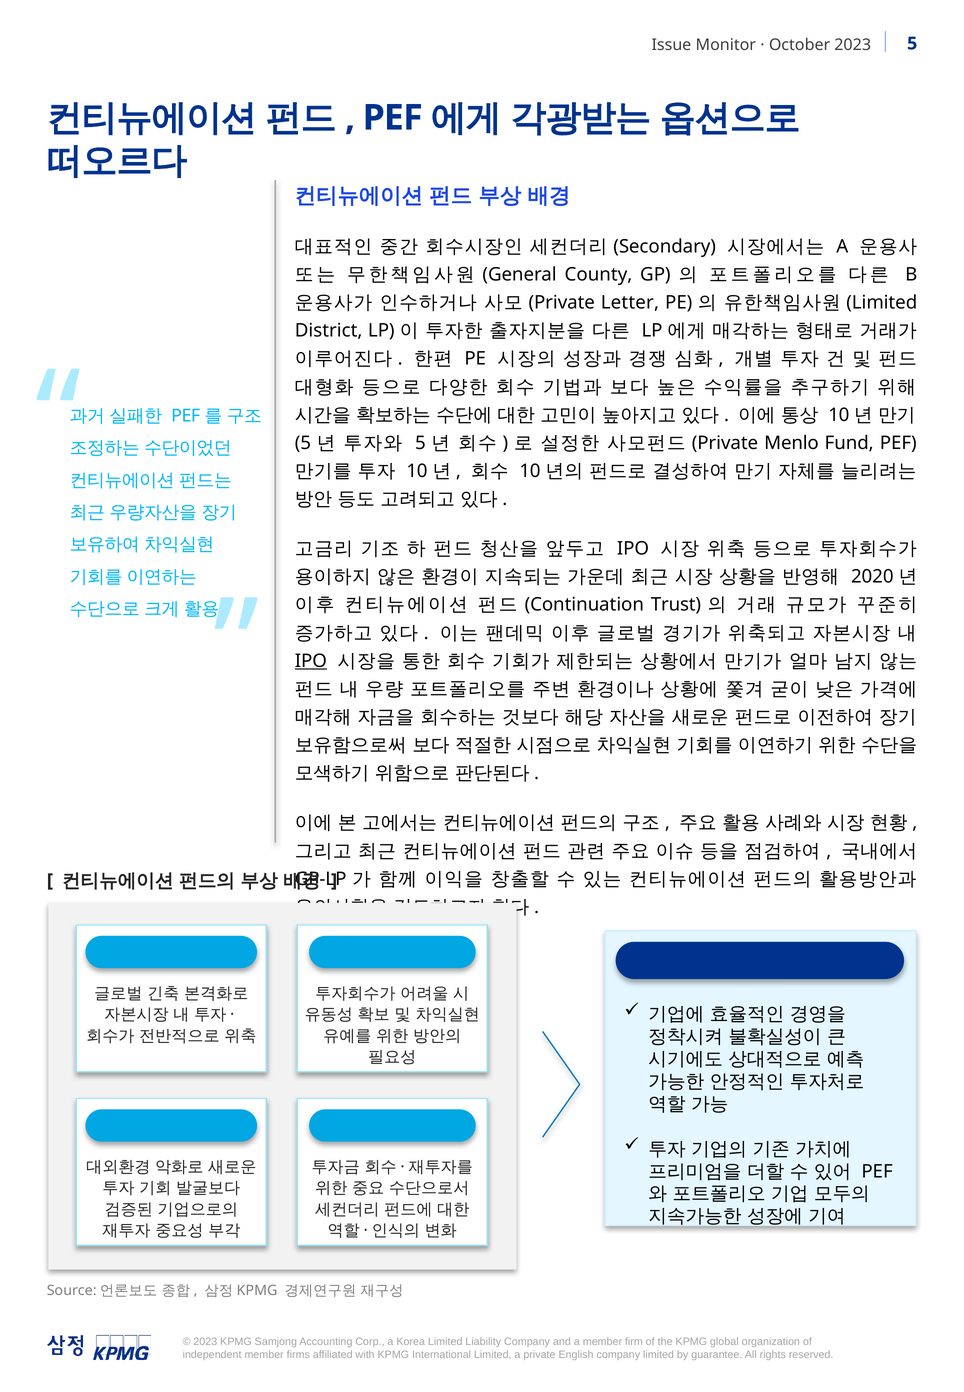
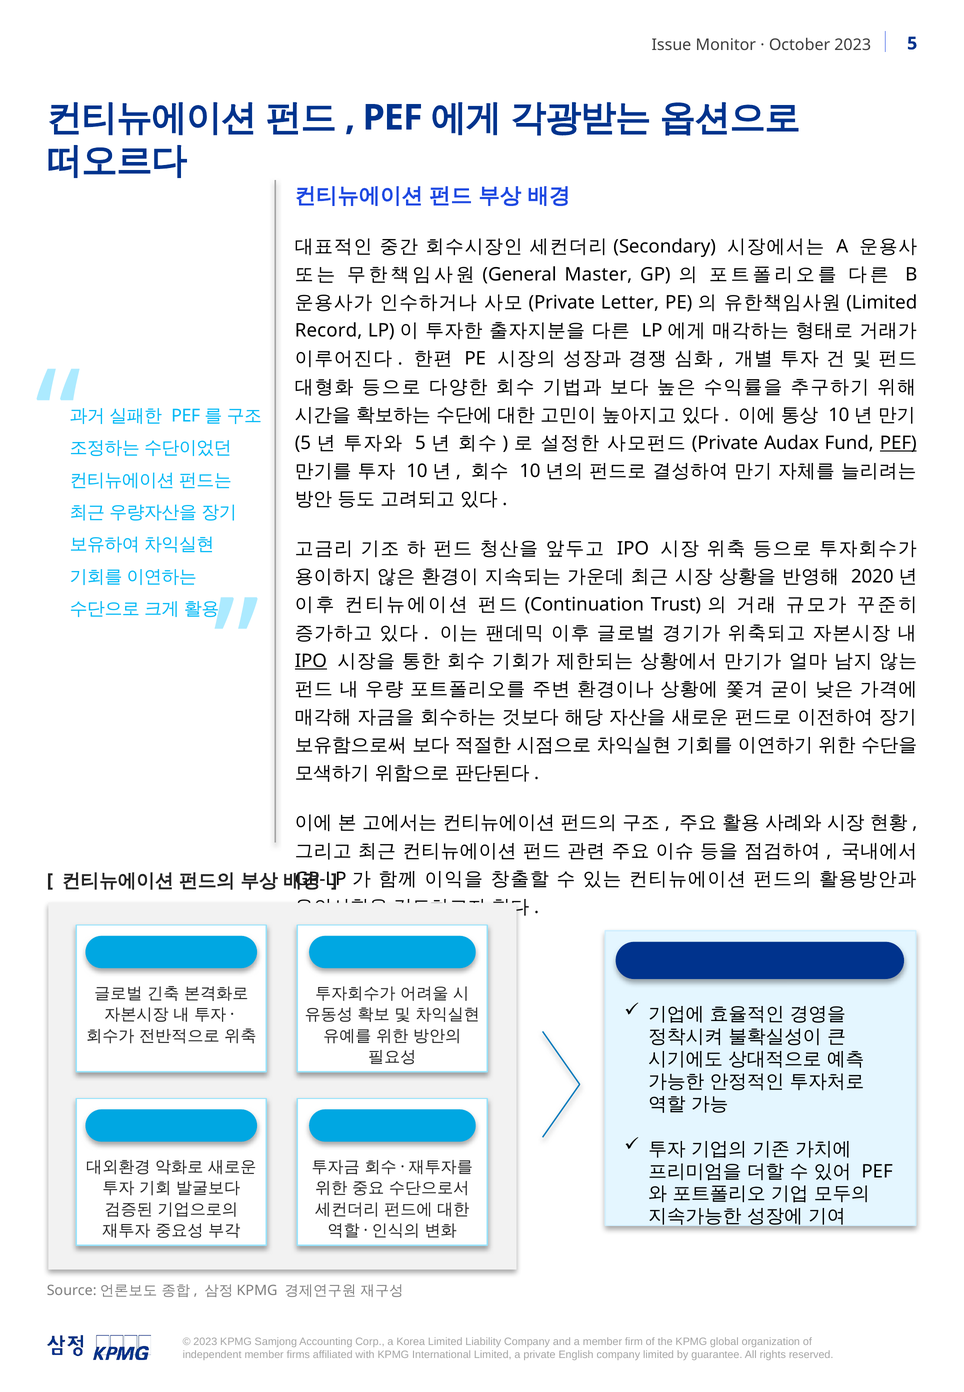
County: County -> Master
District: District -> Record
Menlo: Menlo -> Audax
PEF at (898, 443) underline: none -> present
